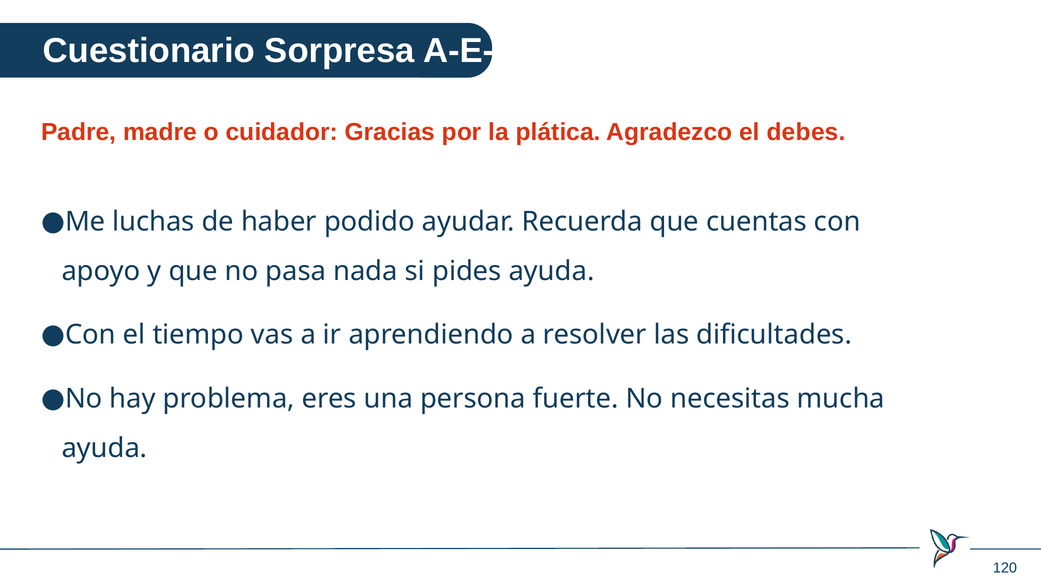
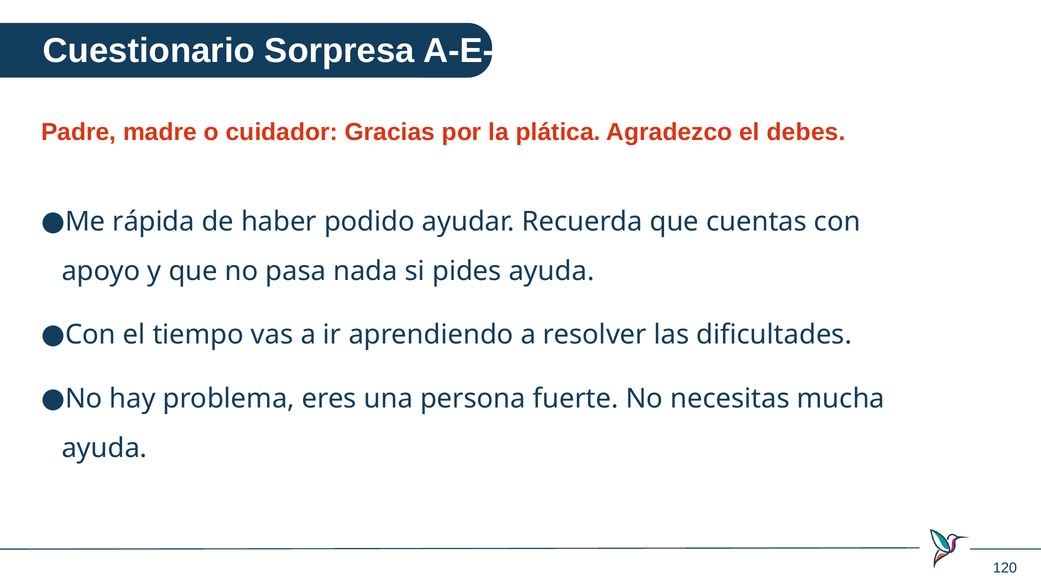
luchas: luchas -> rápida
